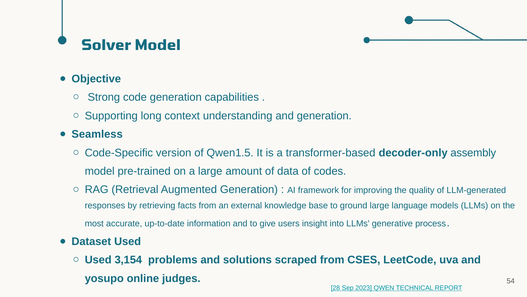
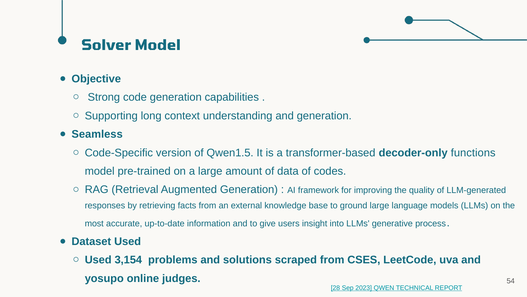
assembly: assembly -> functions
